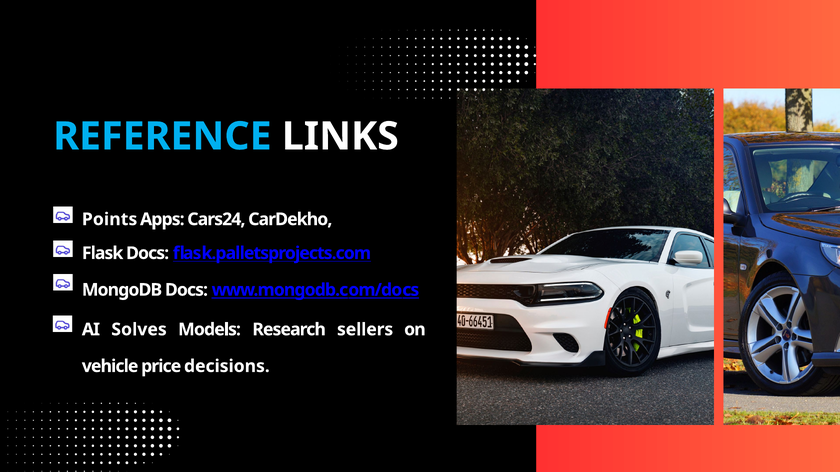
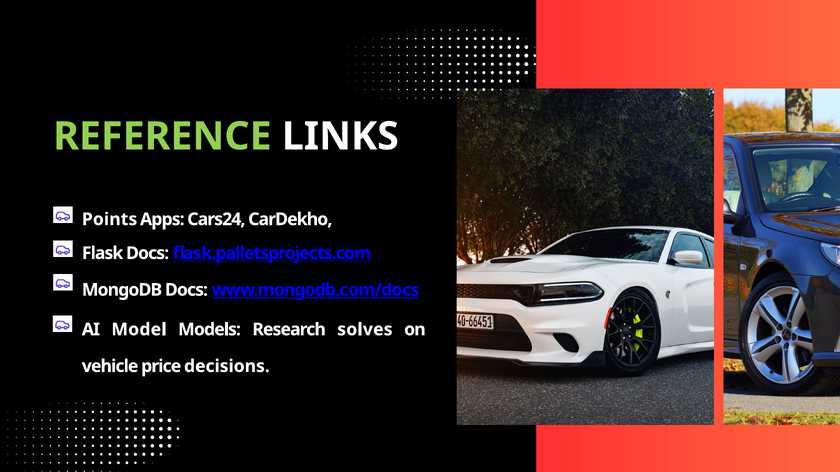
REFERENCE colour: light blue -> light green
Solves: Solves -> Model
sellers: sellers -> solves
